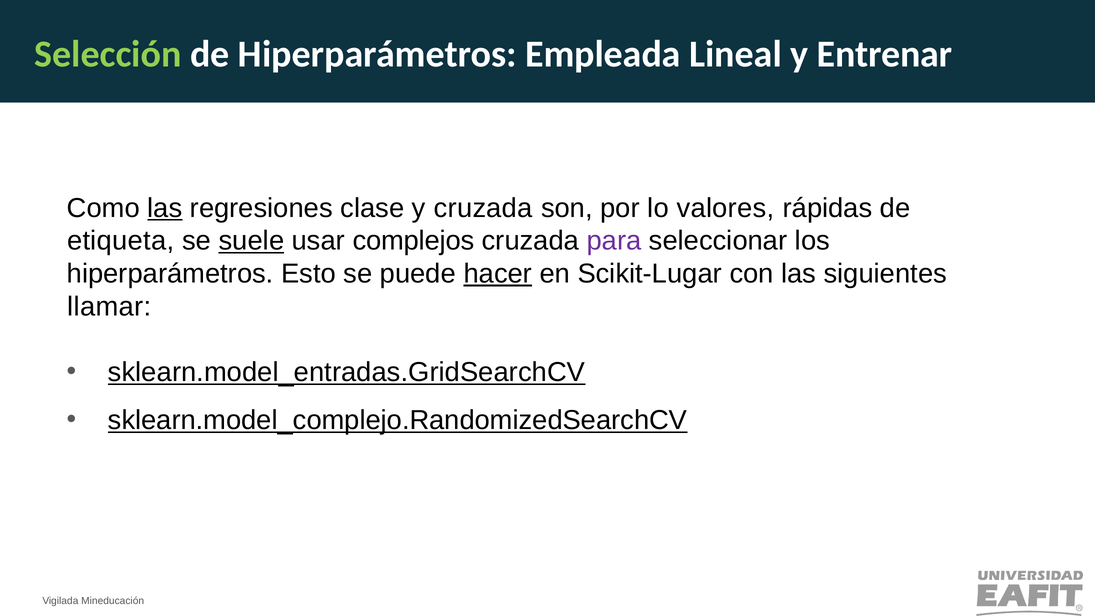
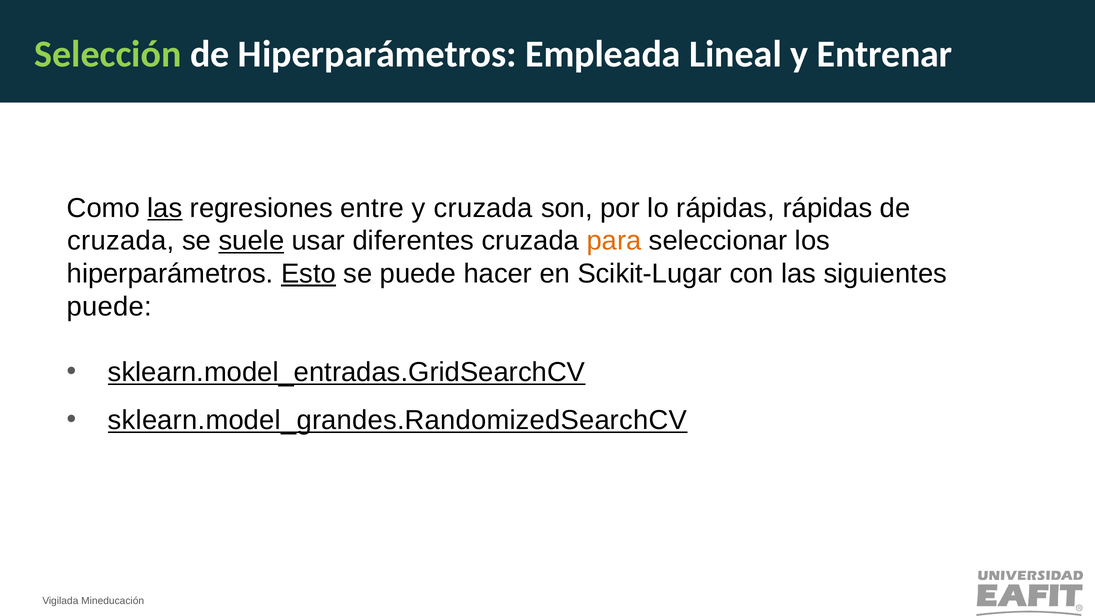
clase: clase -> entre
lo valores: valores -> rápidas
etiqueta at (121, 241): etiqueta -> cruzada
complejos: complejos -> diferentes
para colour: purple -> orange
Esto underline: none -> present
hacer underline: present -> none
llamar at (109, 307): llamar -> puede
sklearn.model_complejo.RandomizedSearchCV: sklearn.model_complejo.RandomizedSearchCV -> sklearn.model_grandes.RandomizedSearchCV
